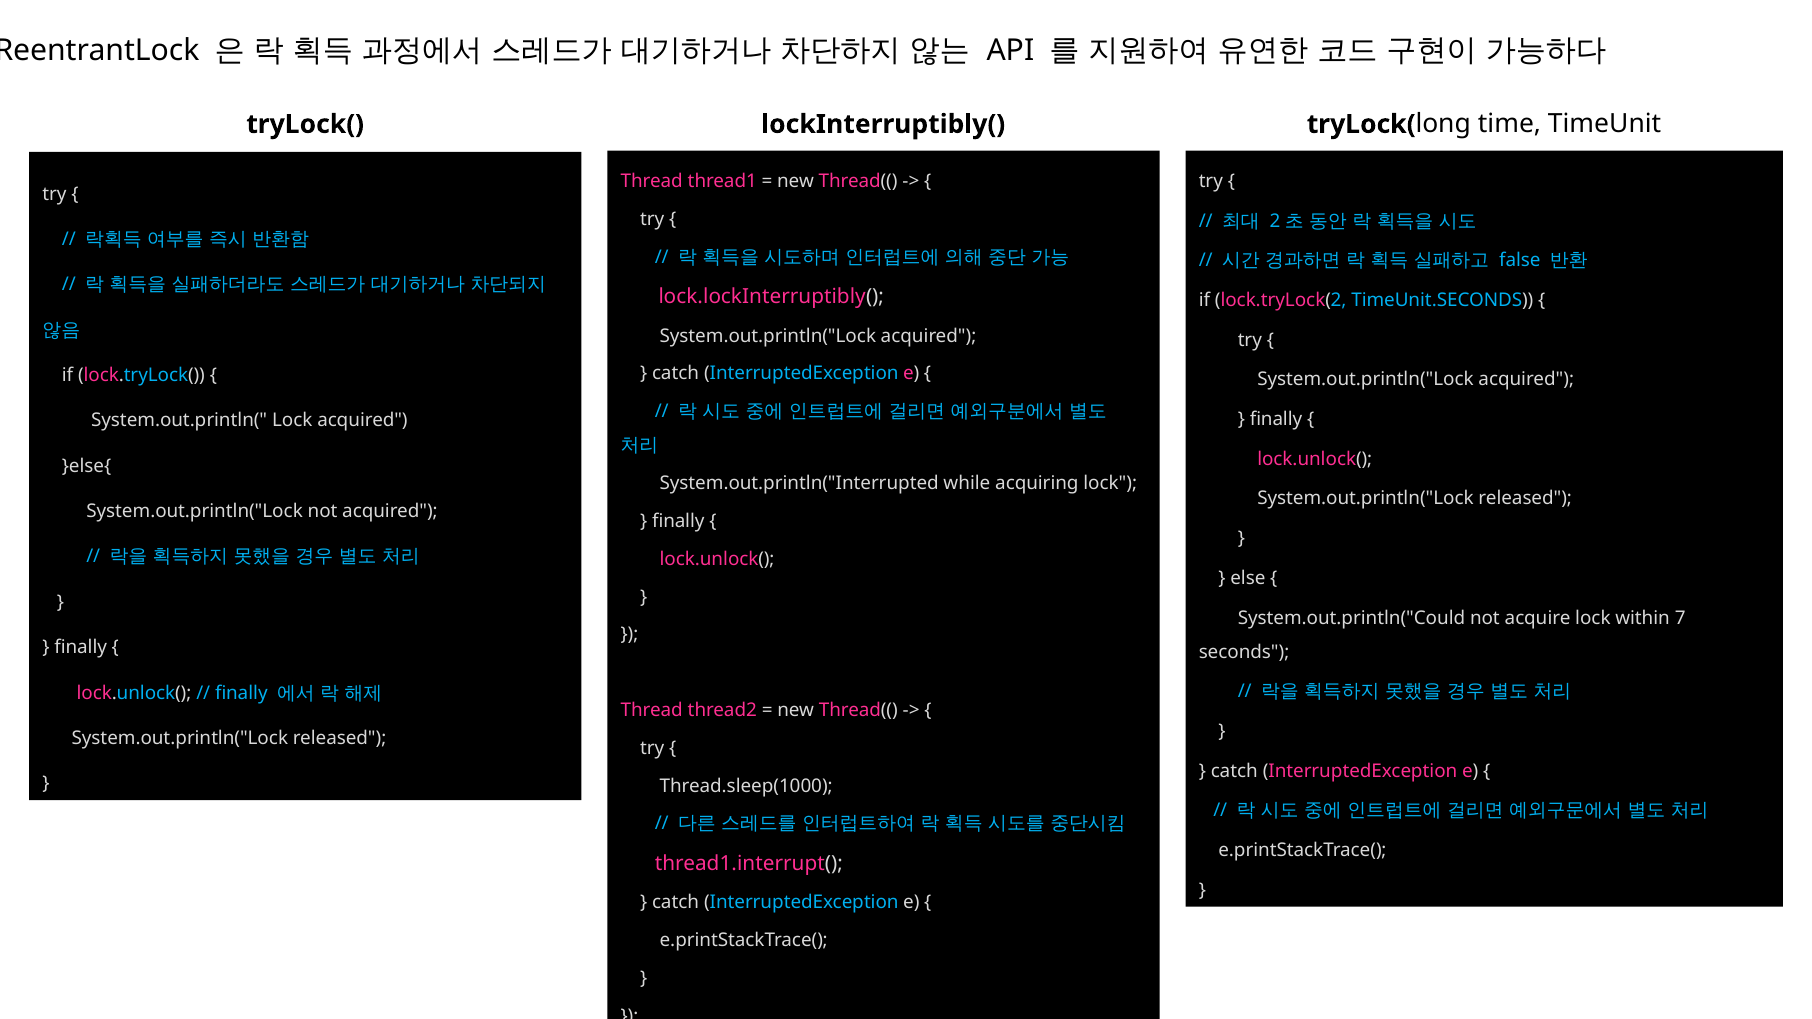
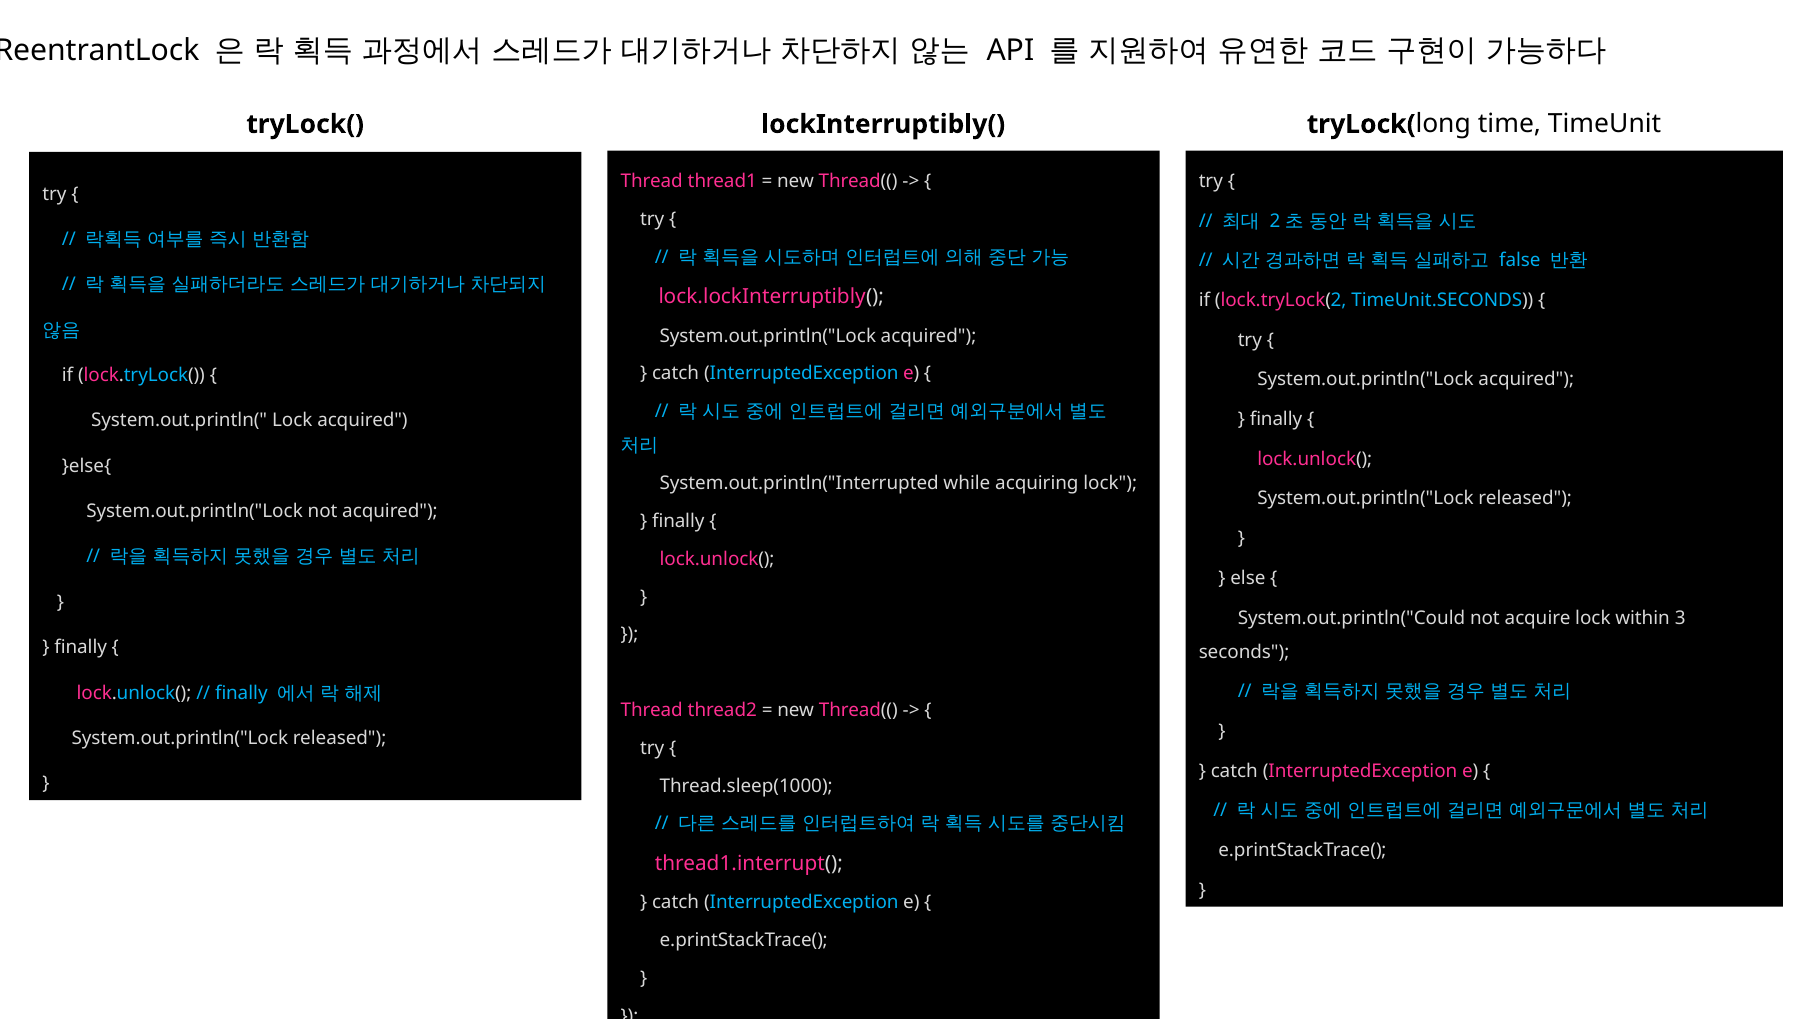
7: 7 -> 3
